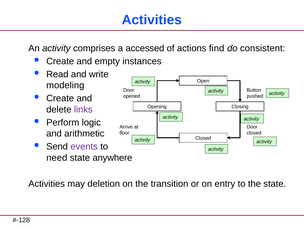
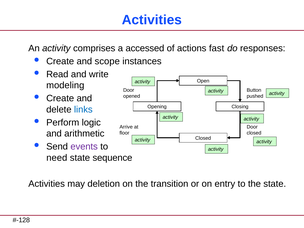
find: find -> fast
consistent: consistent -> responses
empty: empty -> scope
links colour: purple -> blue
anywhere: anywhere -> sequence
